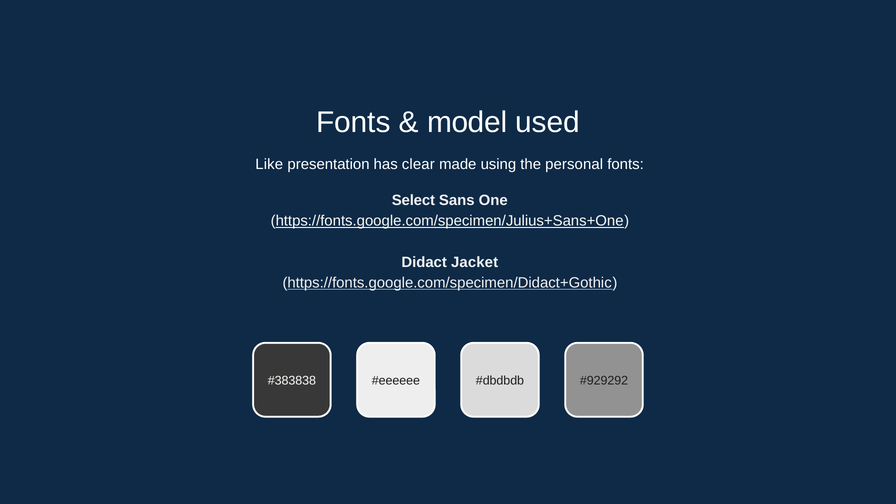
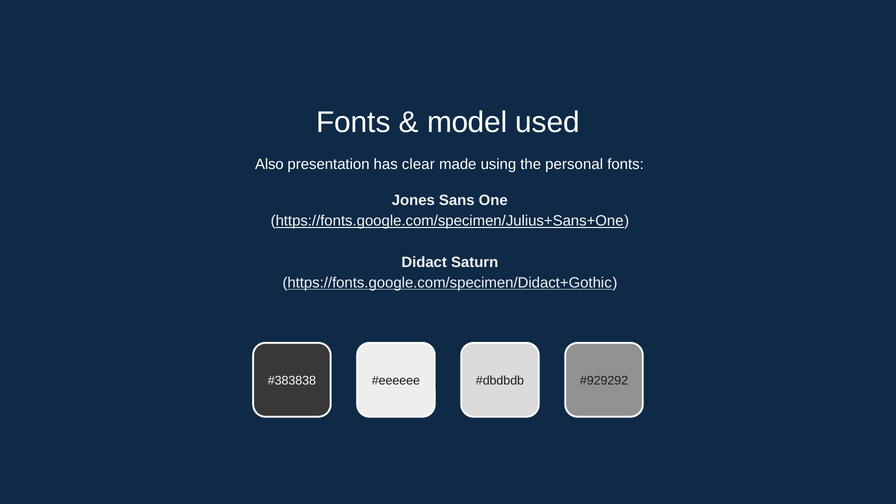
Like: Like -> Also
Select: Select -> Jones
Jacket: Jacket -> Saturn
